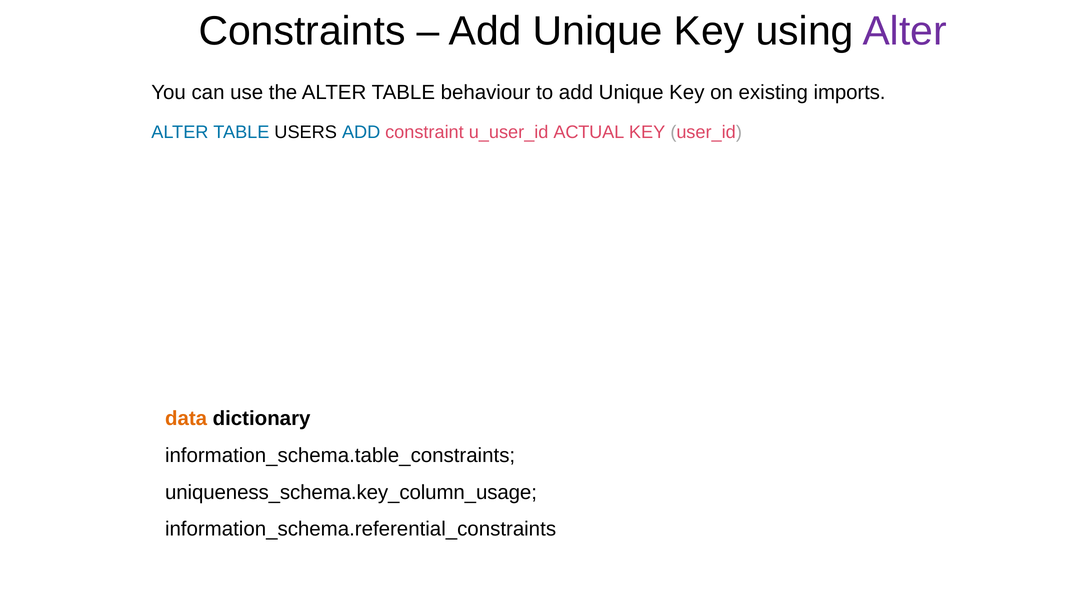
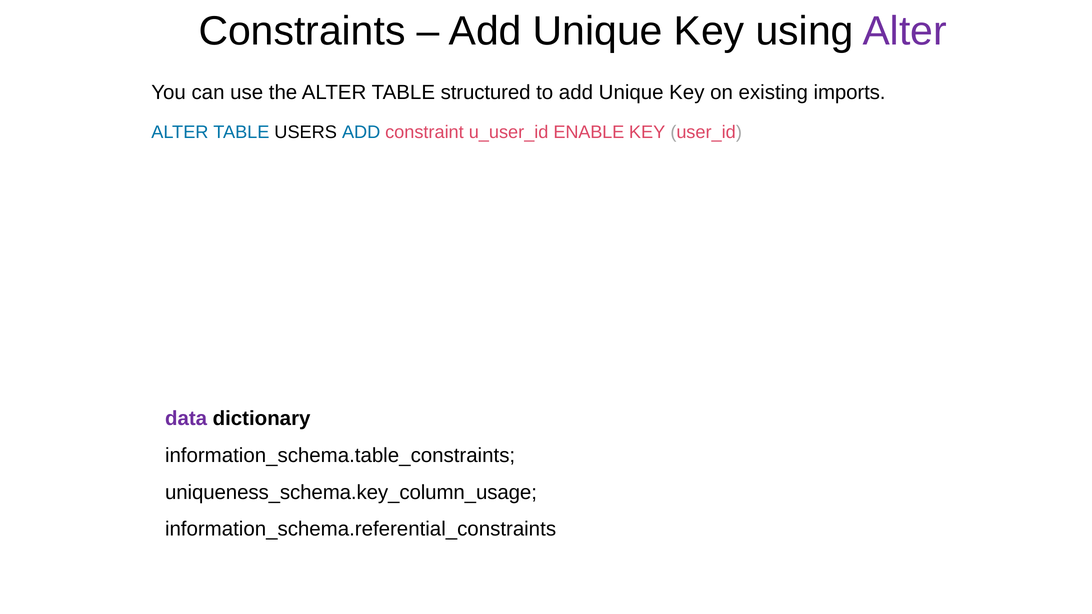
behaviour: behaviour -> structured
ACTUAL: ACTUAL -> ENABLE
data colour: orange -> purple
